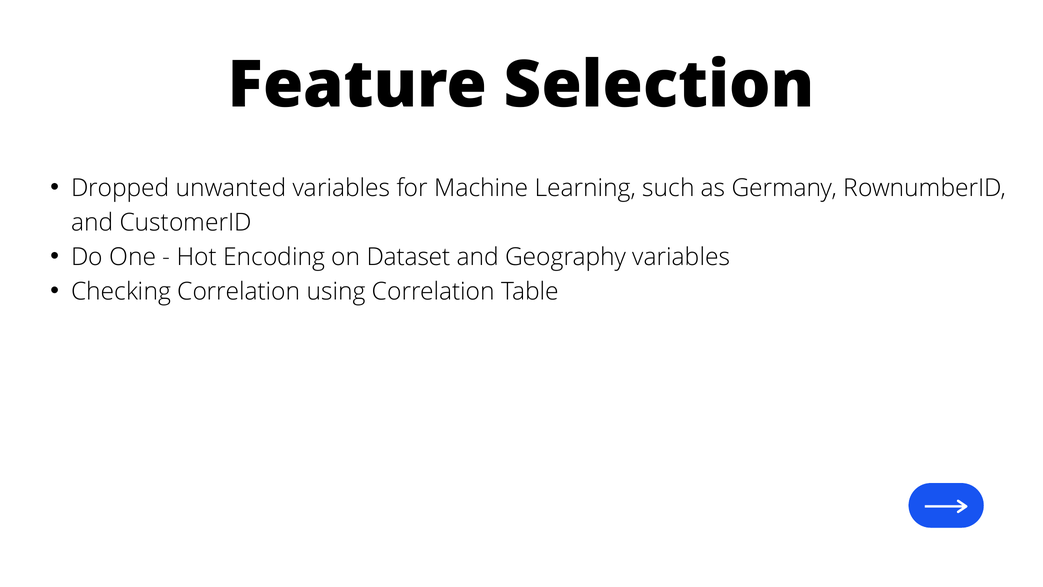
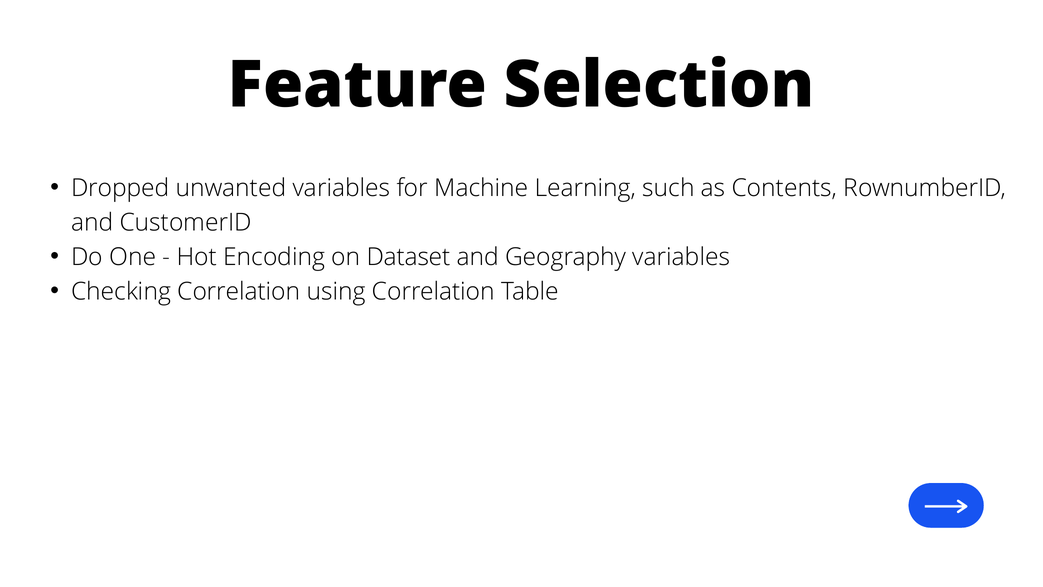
Germany: Germany -> Contents
